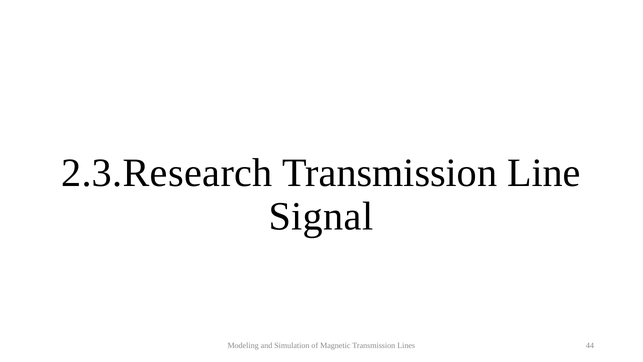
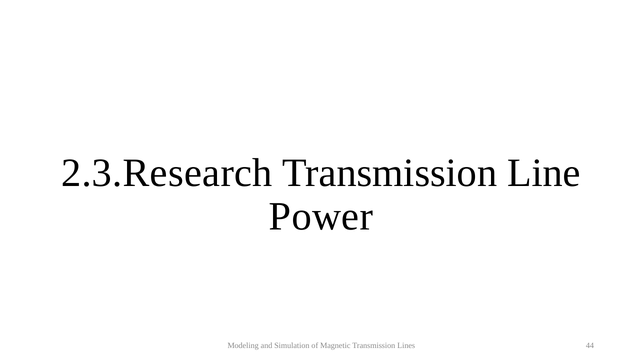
Signal: Signal -> Power
